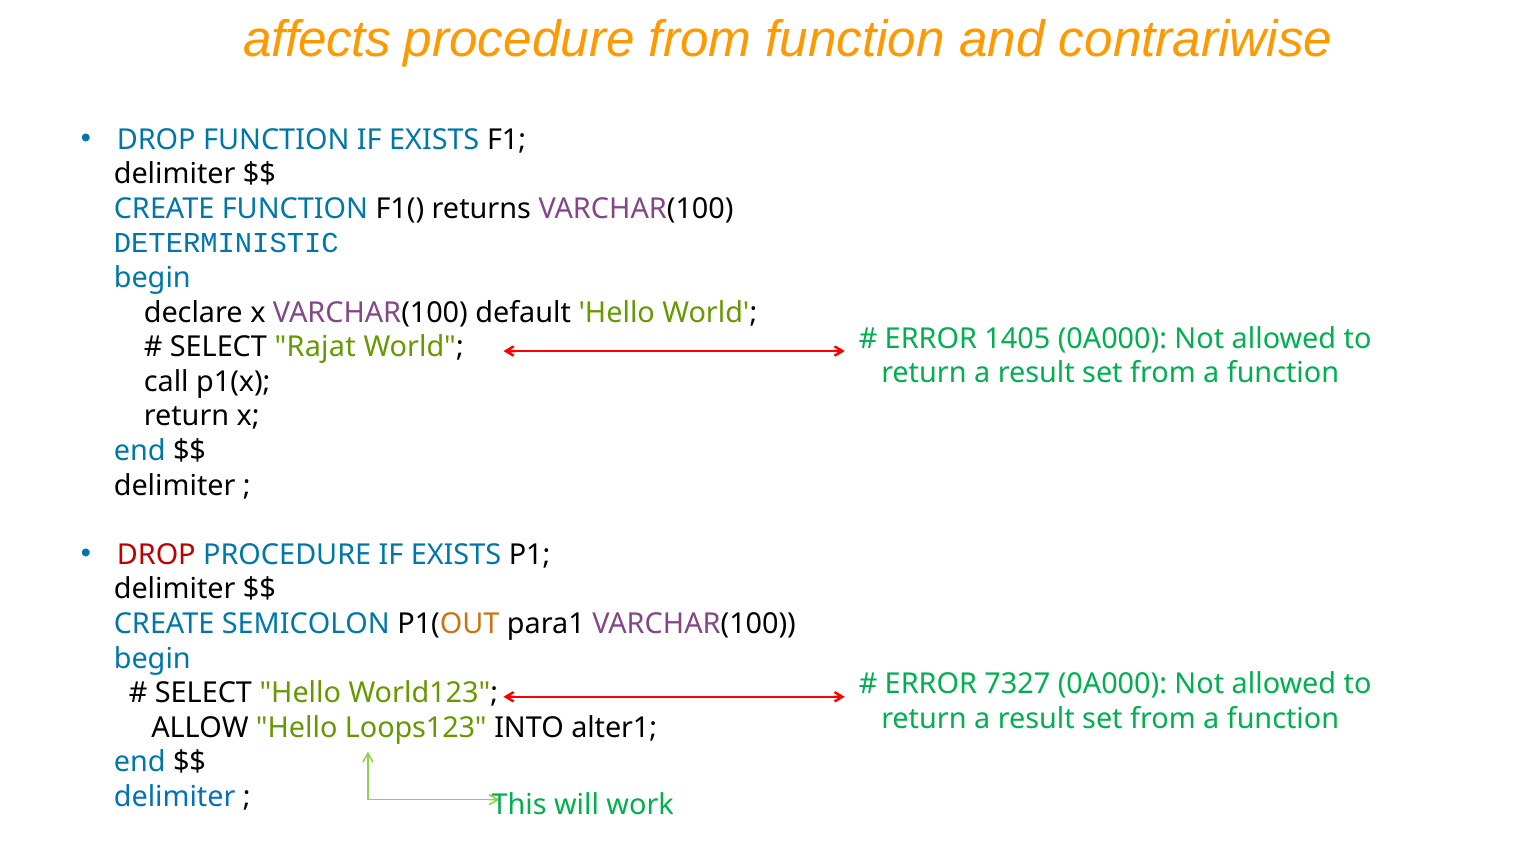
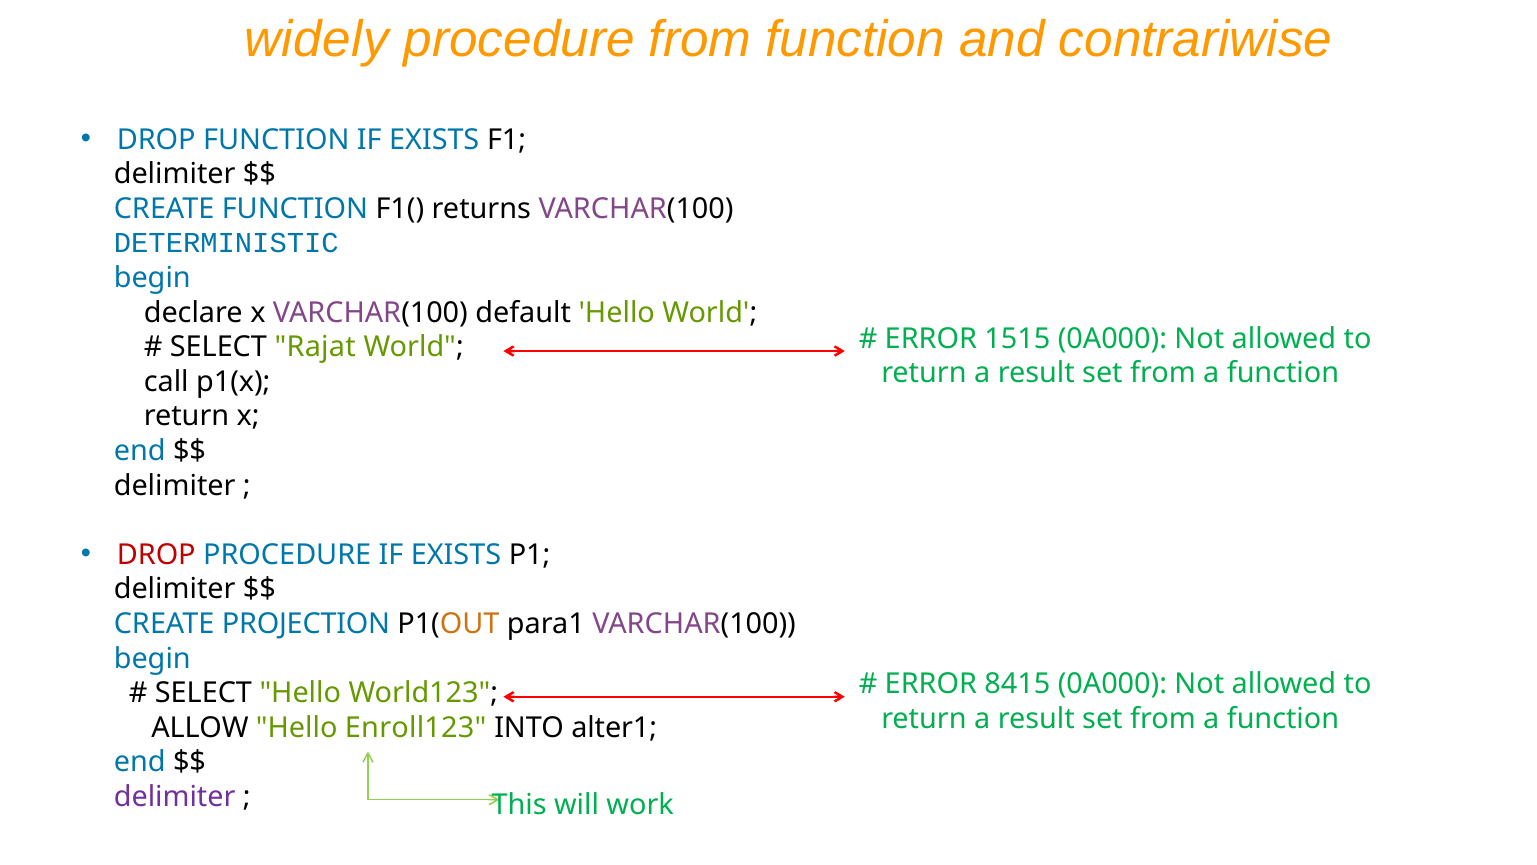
affects: affects -> widely
1405: 1405 -> 1515
SEMICOLON: SEMICOLON -> PROJECTION
7327: 7327 -> 8415
Loops123: Loops123 -> Enroll123
delimiter at (175, 797) colour: blue -> purple
